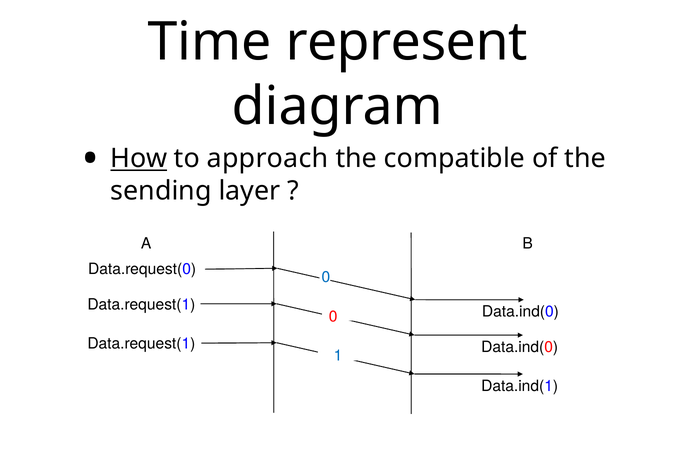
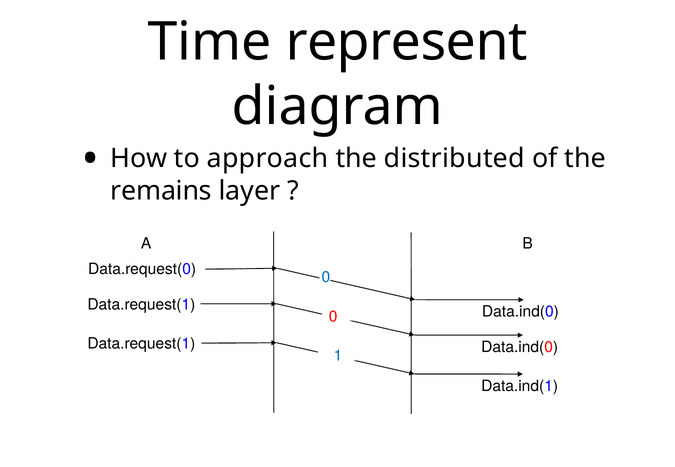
How underline: present -> none
compatible: compatible -> distributed
sending: sending -> remains
